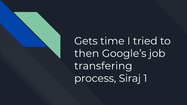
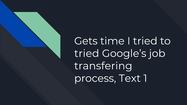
then at (87, 54): then -> tried
Siraj: Siraj -> Text
